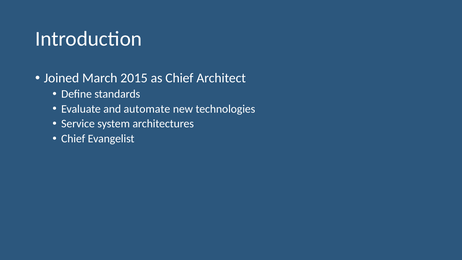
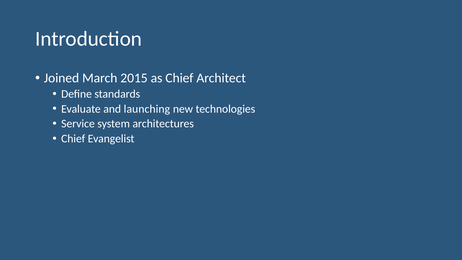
automate: automate -> launching
